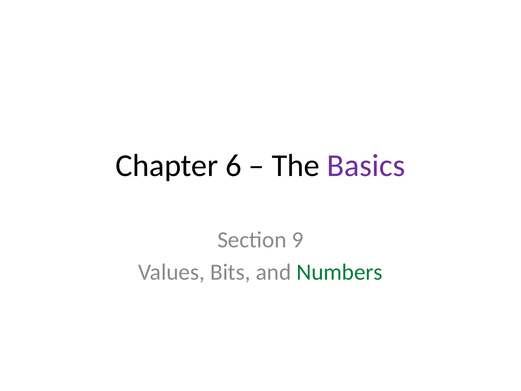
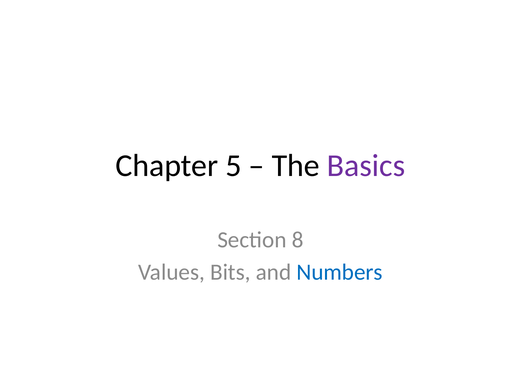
6: 6 -> 5
9: 9 -> 8
Numbers colour: green -> blue
